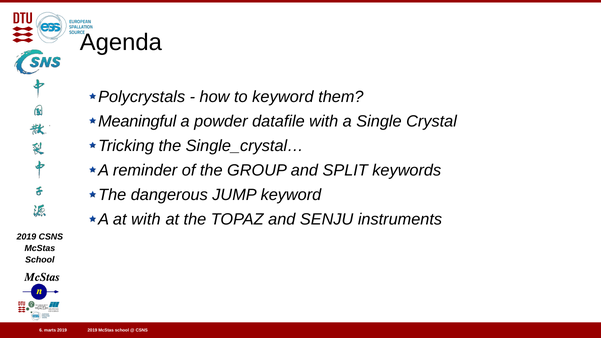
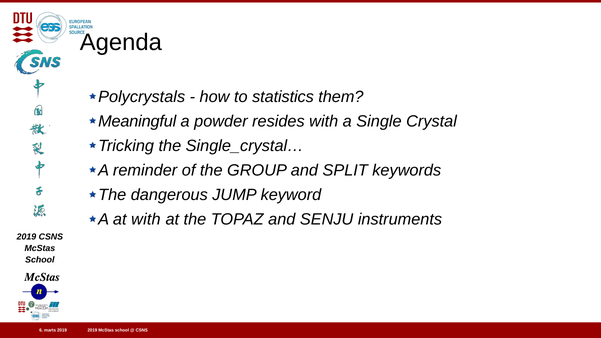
to keyword: keyword -> statistics
datafile: datafile -> resides
